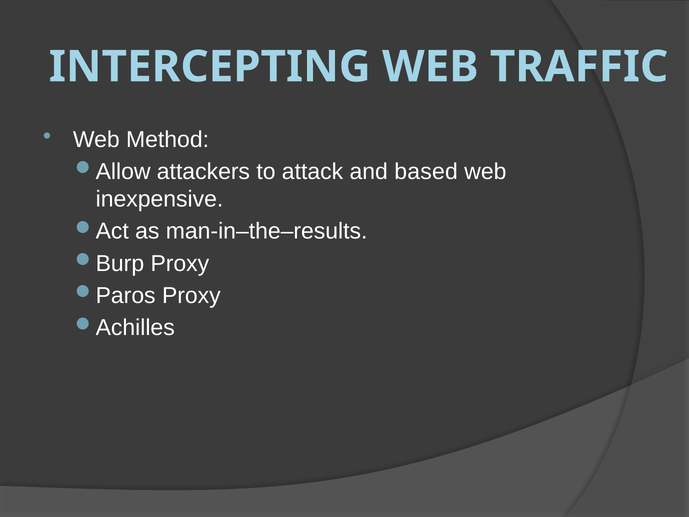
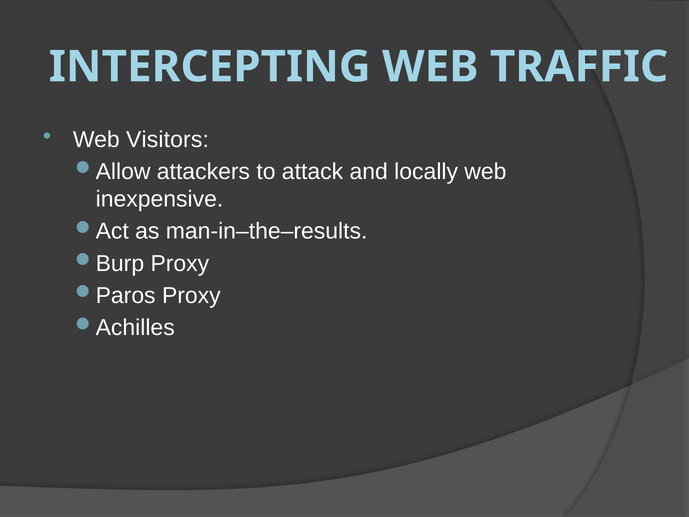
Method: Method -> Visitors
based: based -> locally
